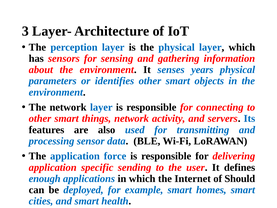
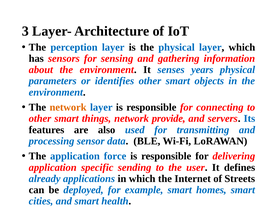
network at (68, 107) colour: black -> orange
activity: activity -> provide
enough: enough -> already
Should: Should -> Streets
